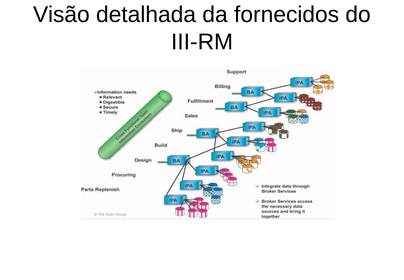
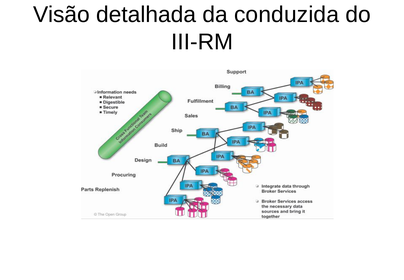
fornecidos: fornecidos -> conduzida
